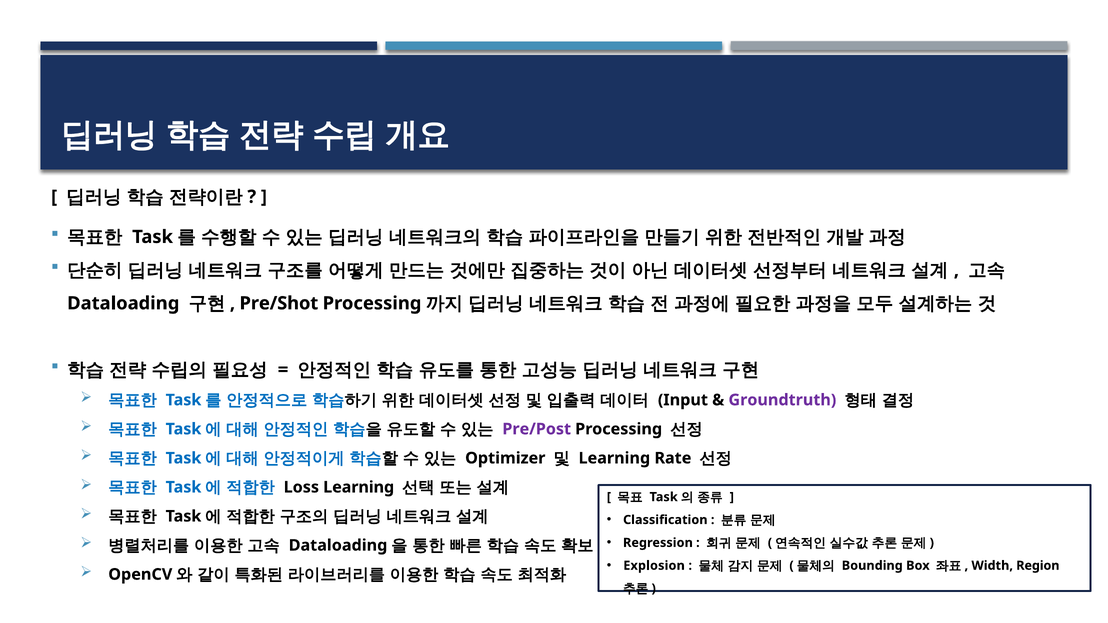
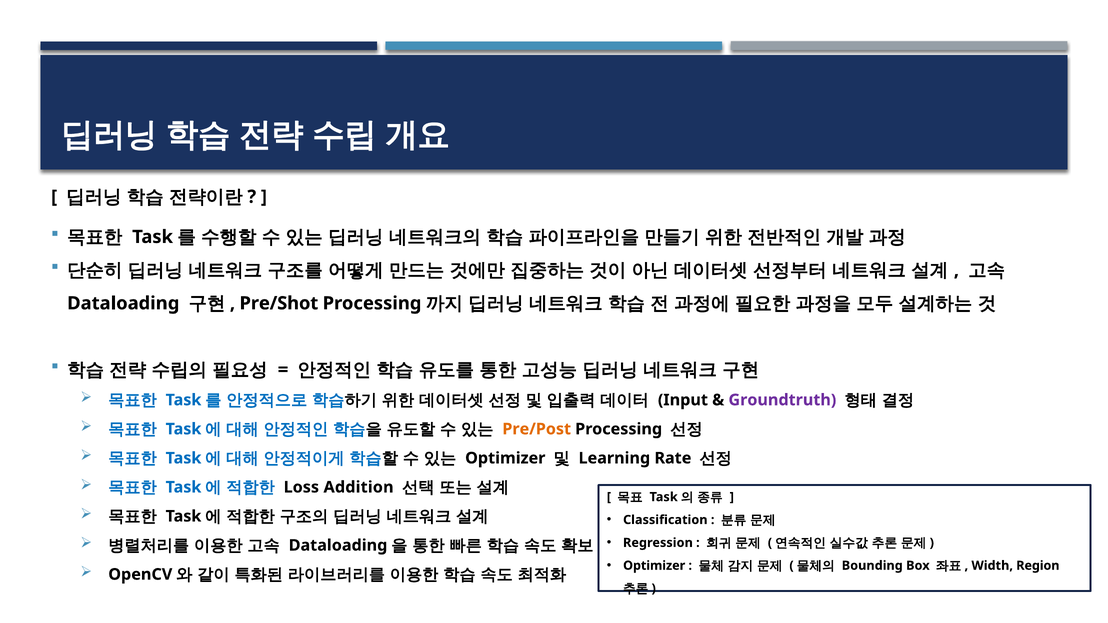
Pre/Post colour: purple -> orange
Loss Learning: Learning -> Addition
Explosion at (654, 566): Explosion -> Optimizer
